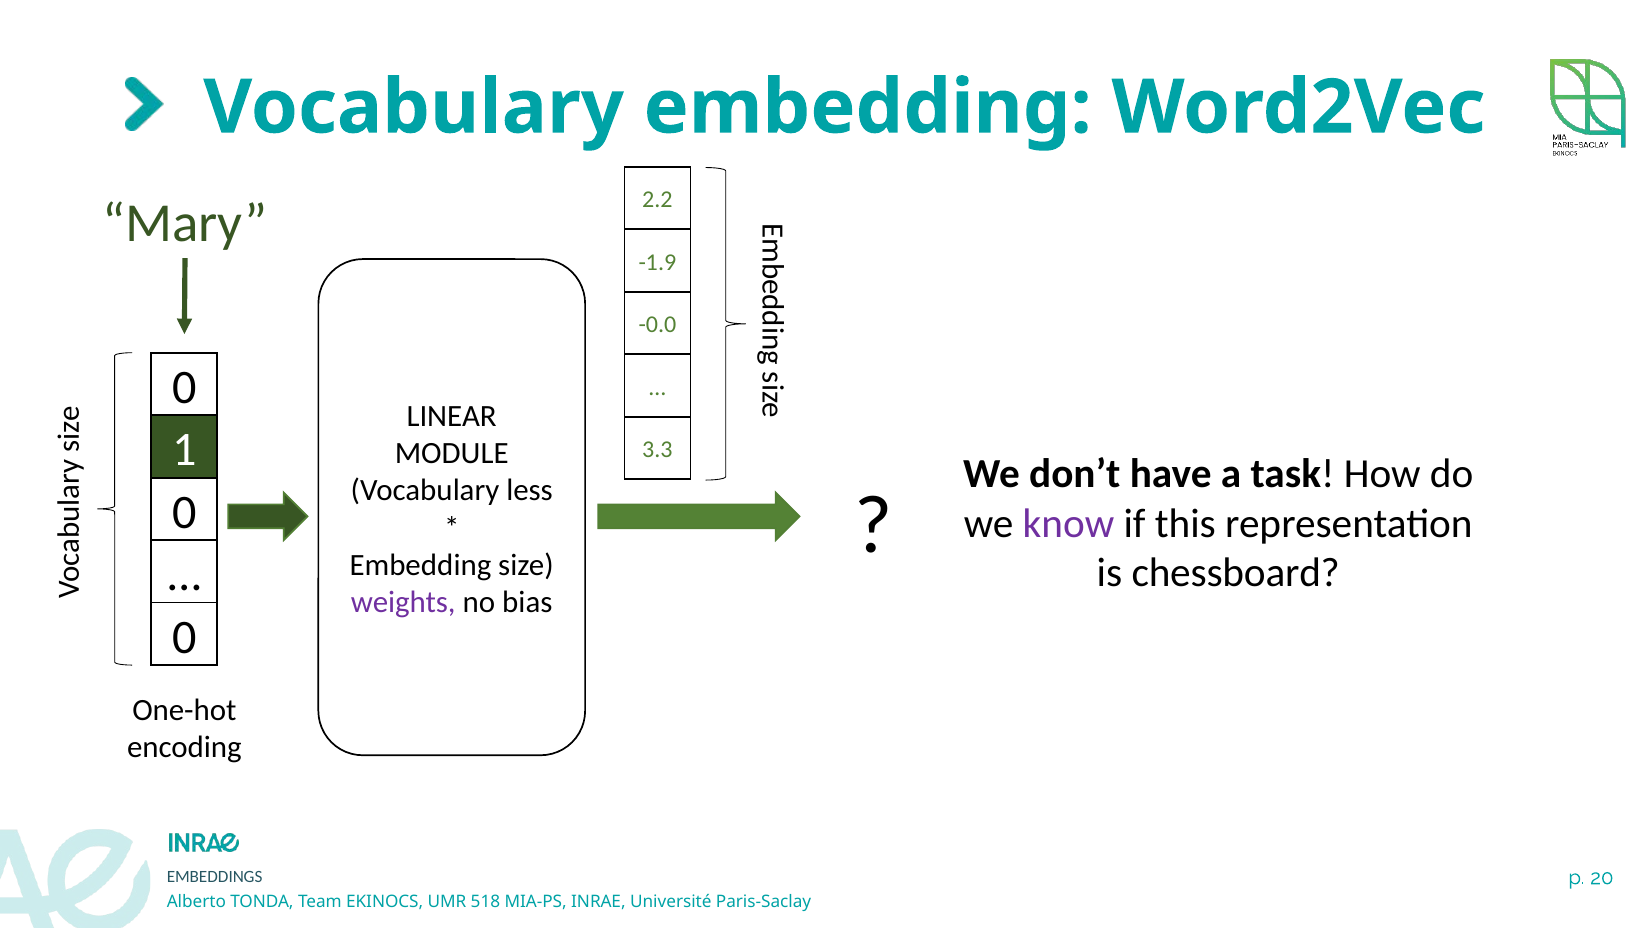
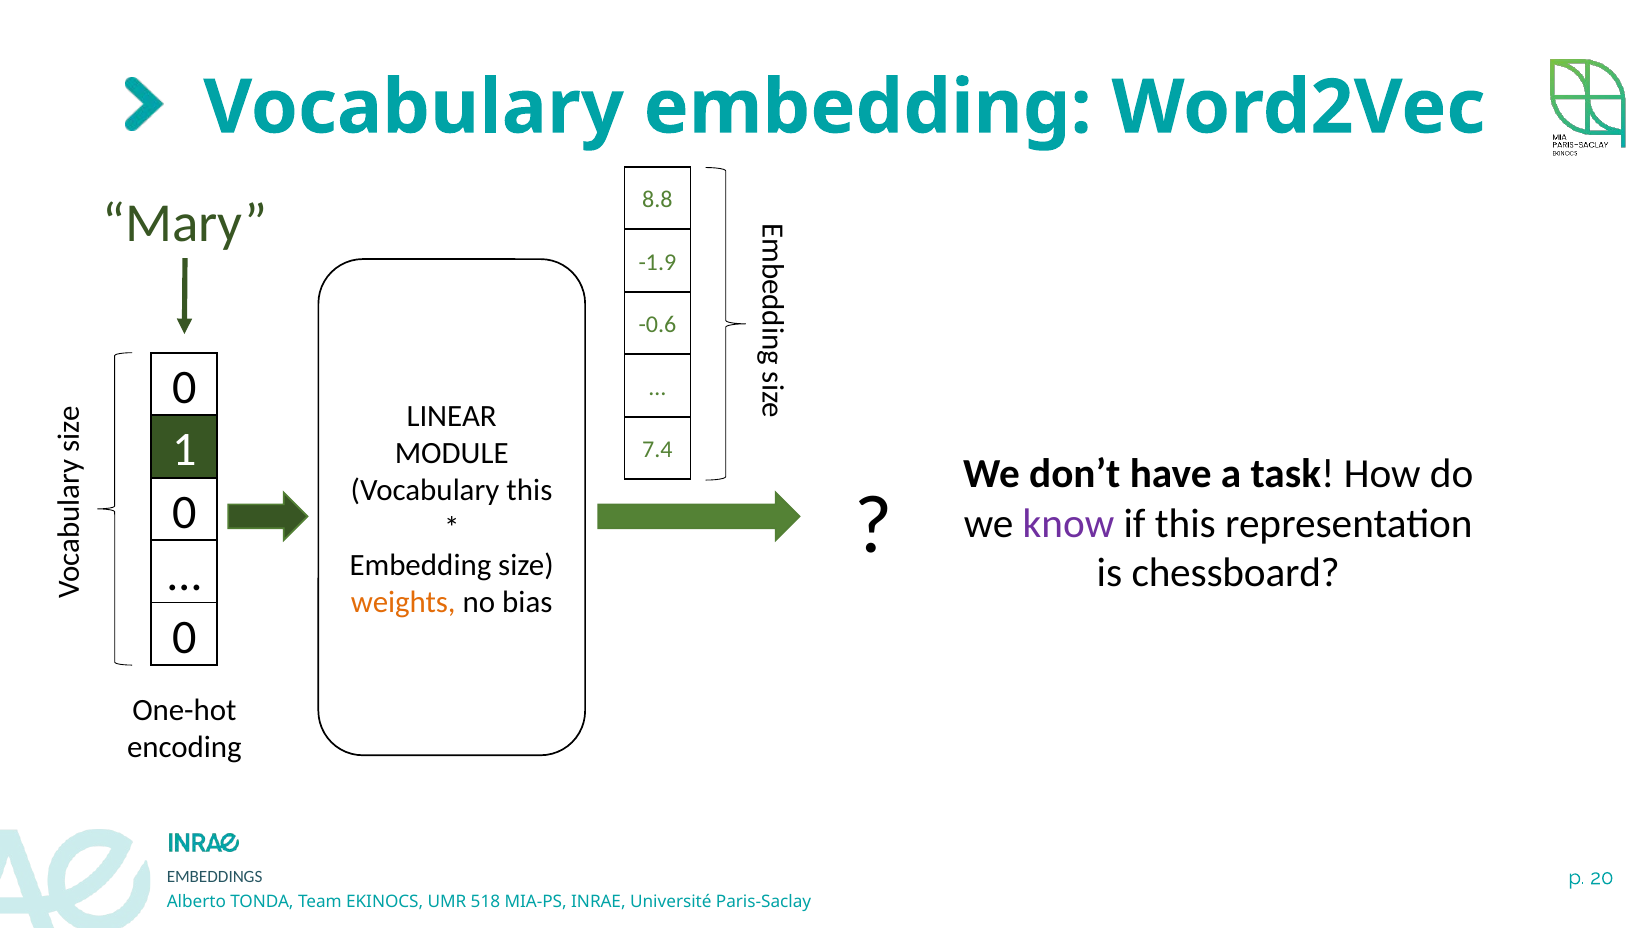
2.2: 2.2 -> 8.8
-0.0: -0.0 -> -0.6
3.3: 3.3 -> 7.4
Vocabulary less: less -> this
weights colour: purple -> orange
